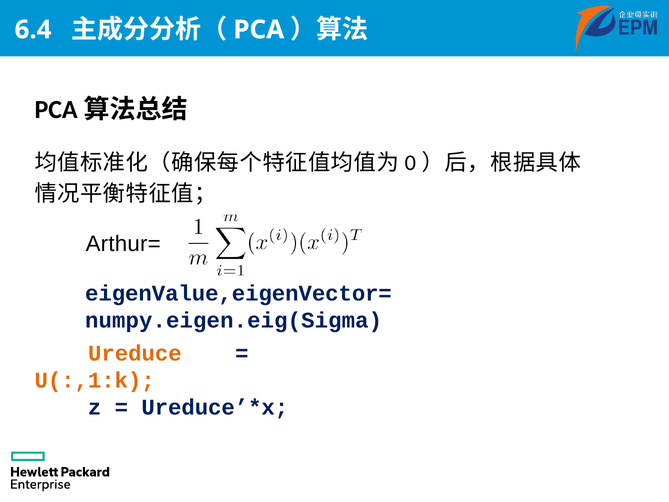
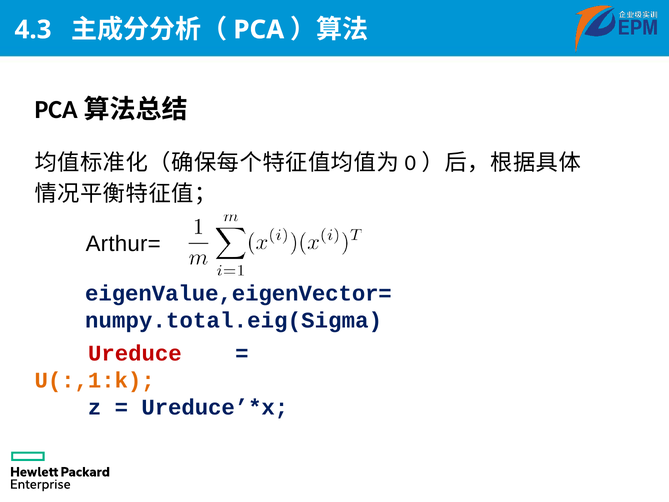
6.4: 6.4 -> 4.3
numpy.eigen.eig(Sigma: numpy.eigen.eig(Sigma -> numpy.total.eig(Sigma
Ureduce colour: orange -> red
